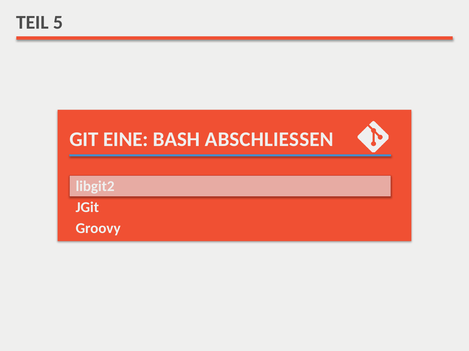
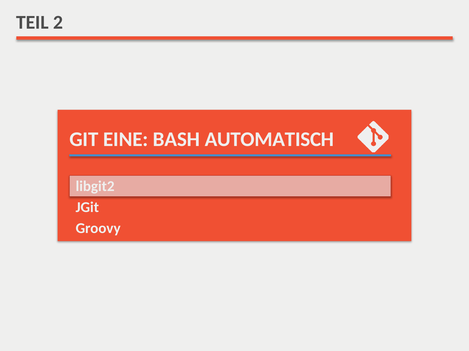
5: 5 -> 2
ABSCHLIESSEN: ABSCHLIESSEN -> AUTOMATISCH
